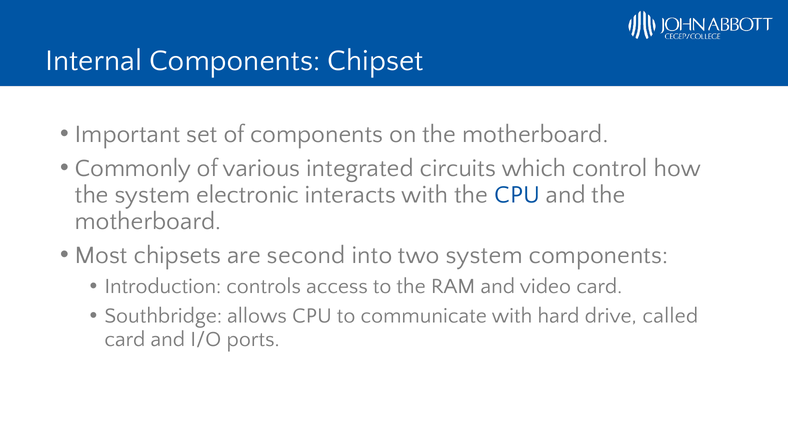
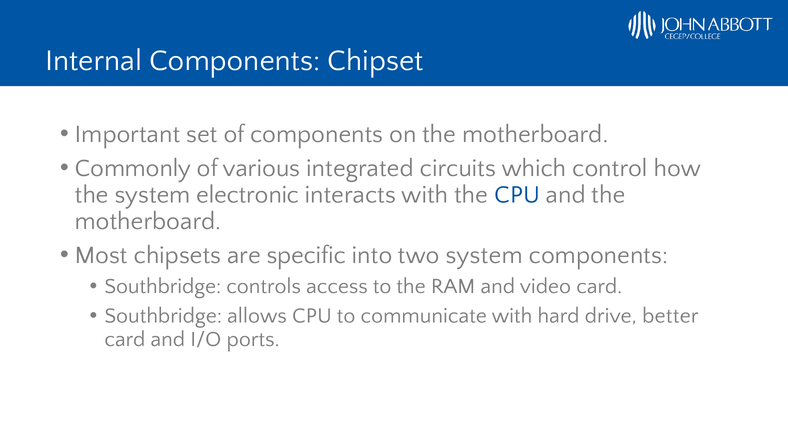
second: second -> specific
Introduction at (163, 287): Introduction -> Southbridge
called: called -> better
